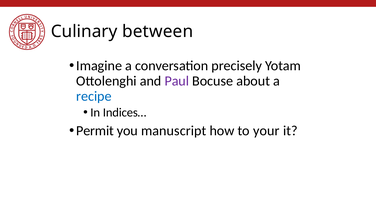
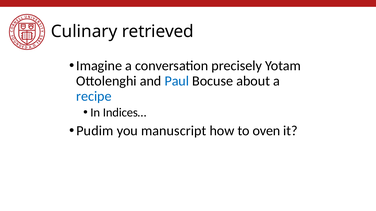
between: between -> retrieved
Paul colour: purple -> blue
Permit: Permit -> Pudim
your: your -> oven
